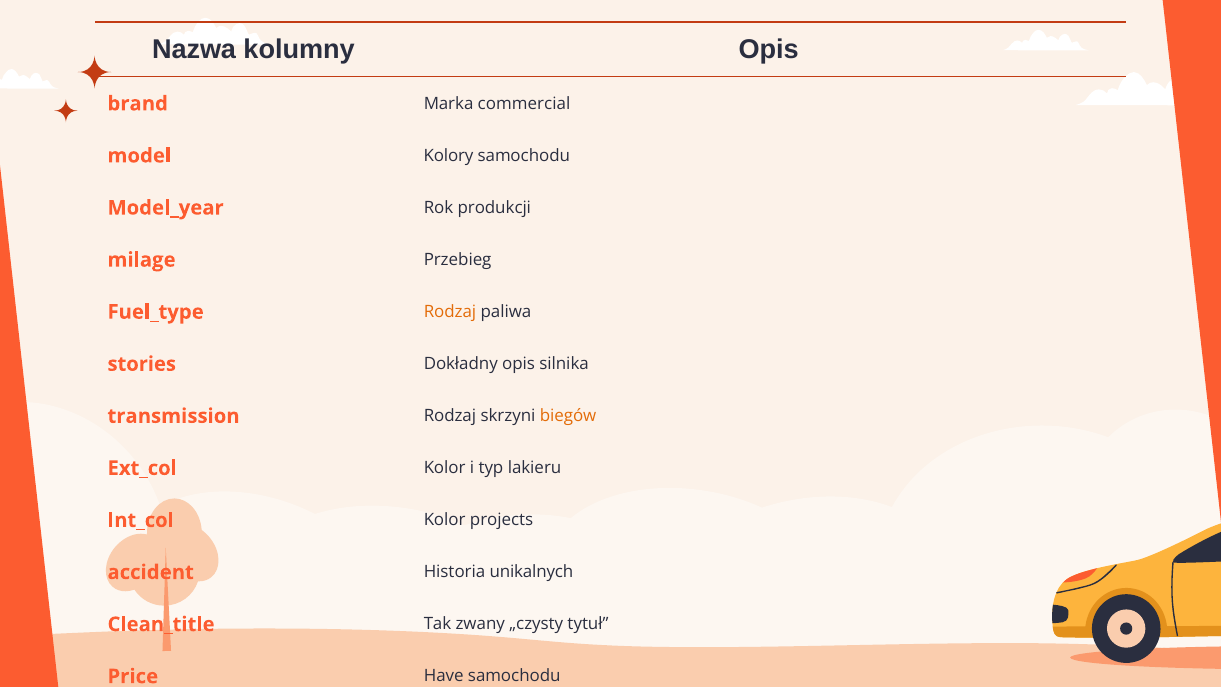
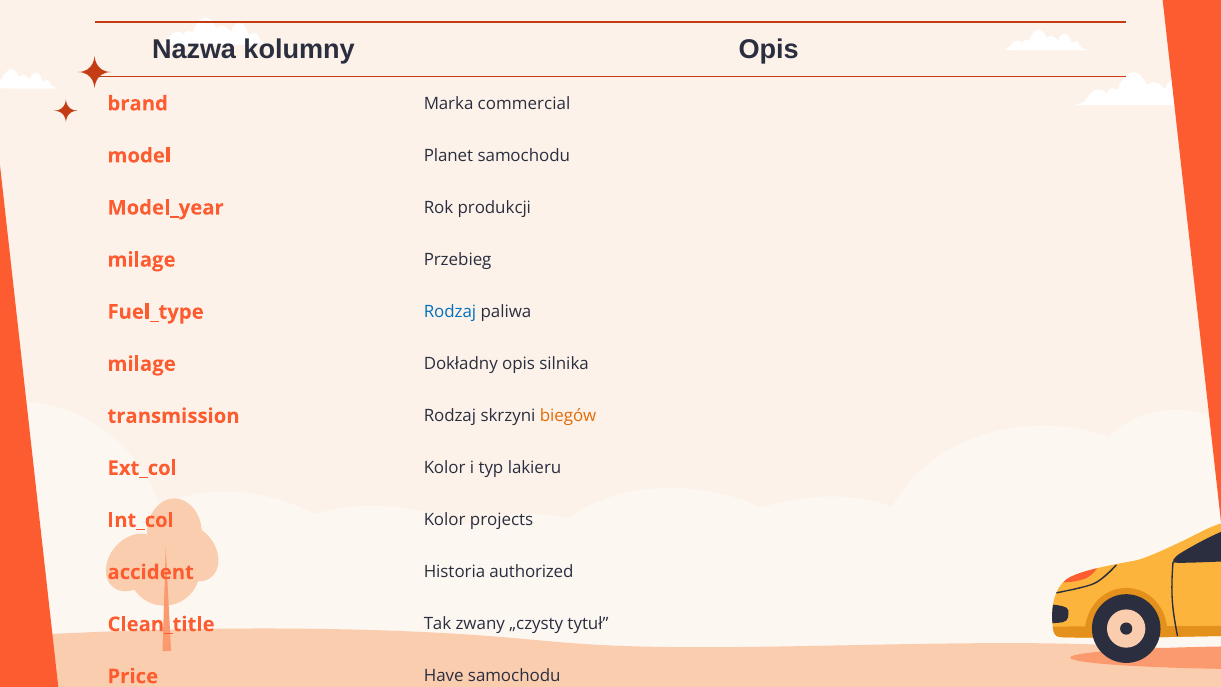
Kolory: Kolory -> Planet
Rodzaj at (450, 312) colour: orange -> blue
stories at (142, 364): stories -> milage
unikalnych: unikalnych -> authorized
